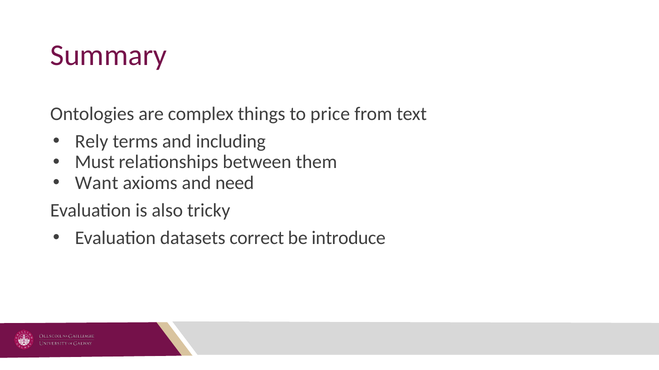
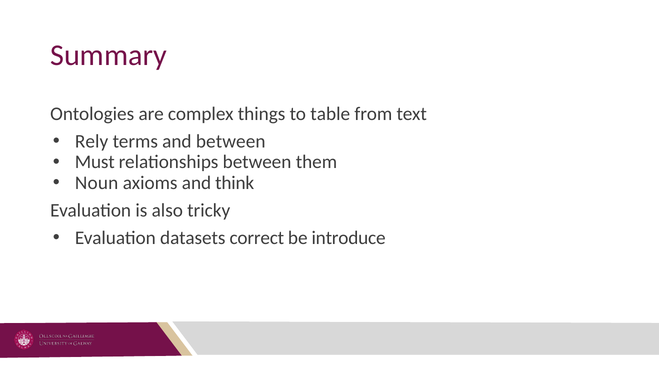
price: price -> table
and including: including -> between
Want: Want -> Noun
need: need -> think
